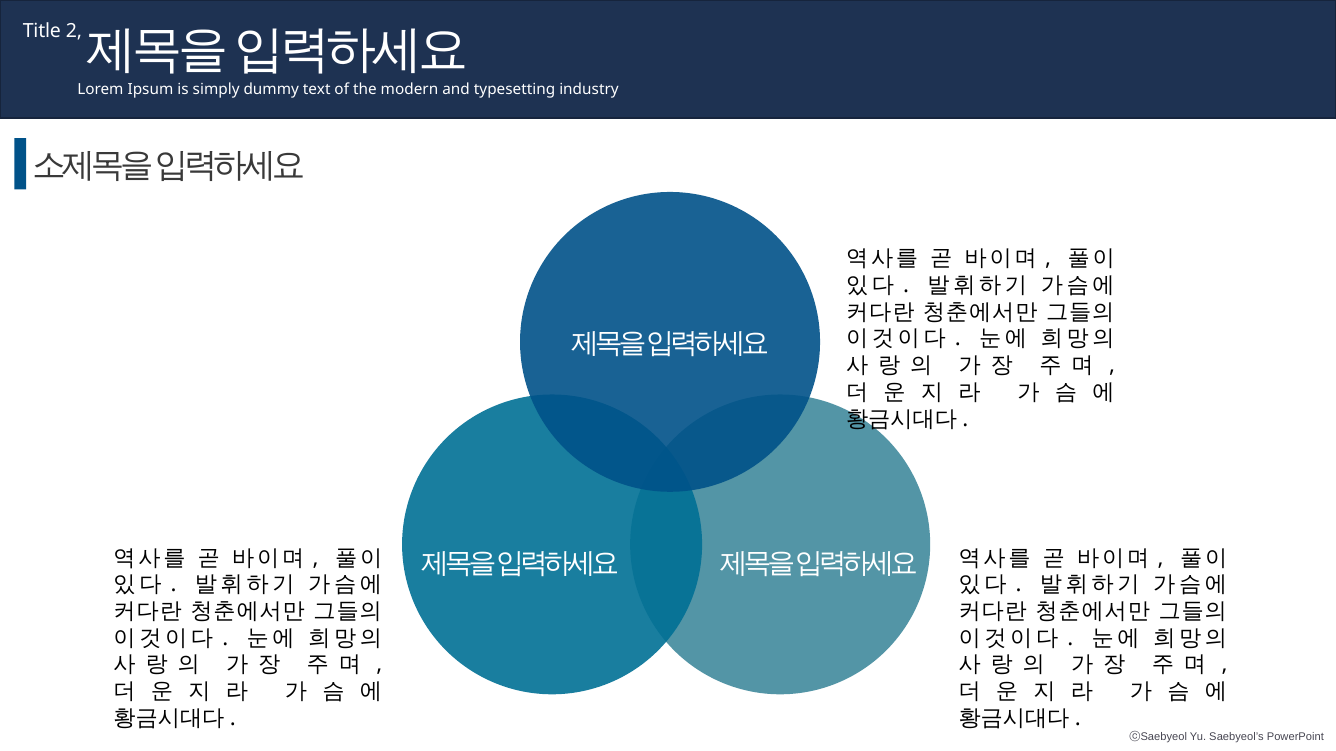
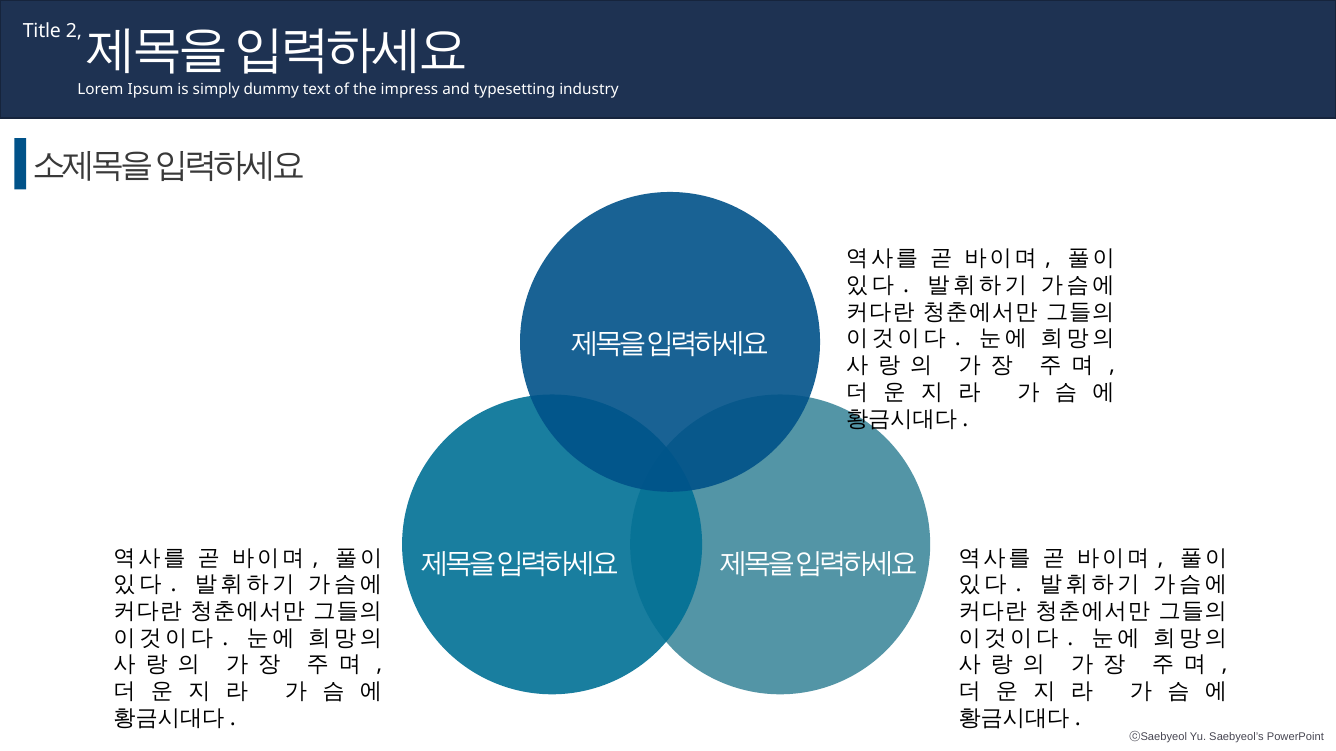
modern: modern -> impress
